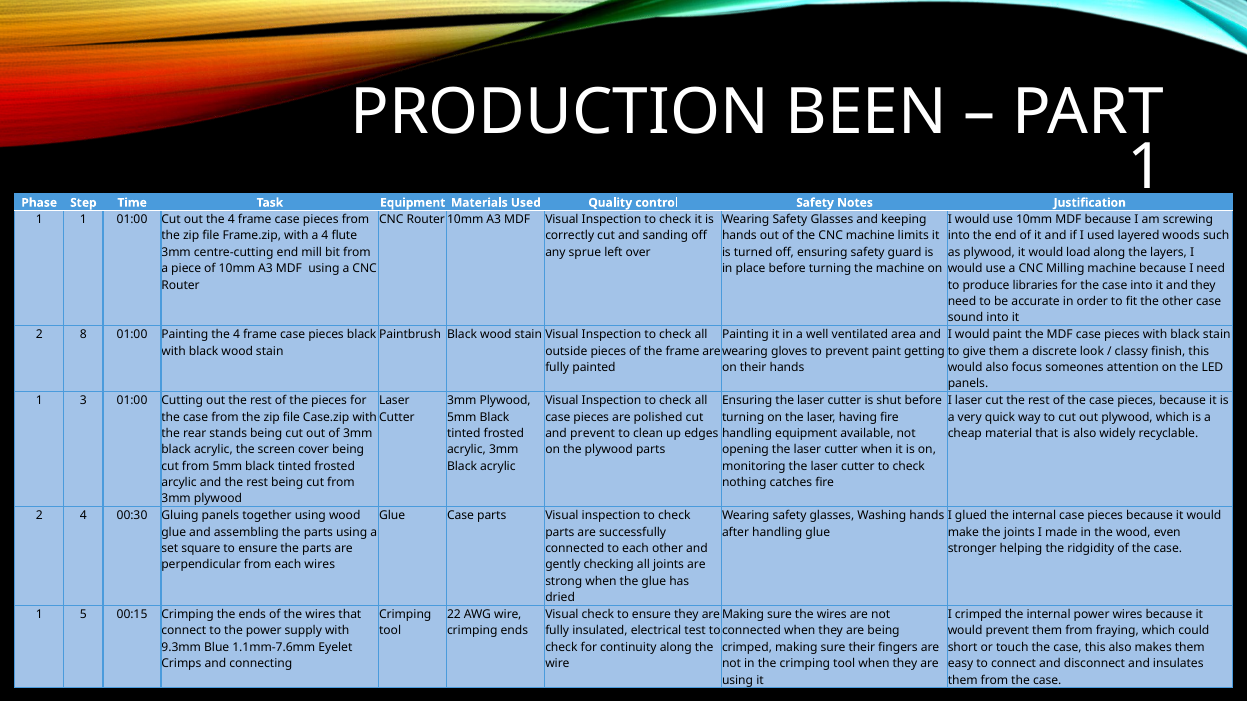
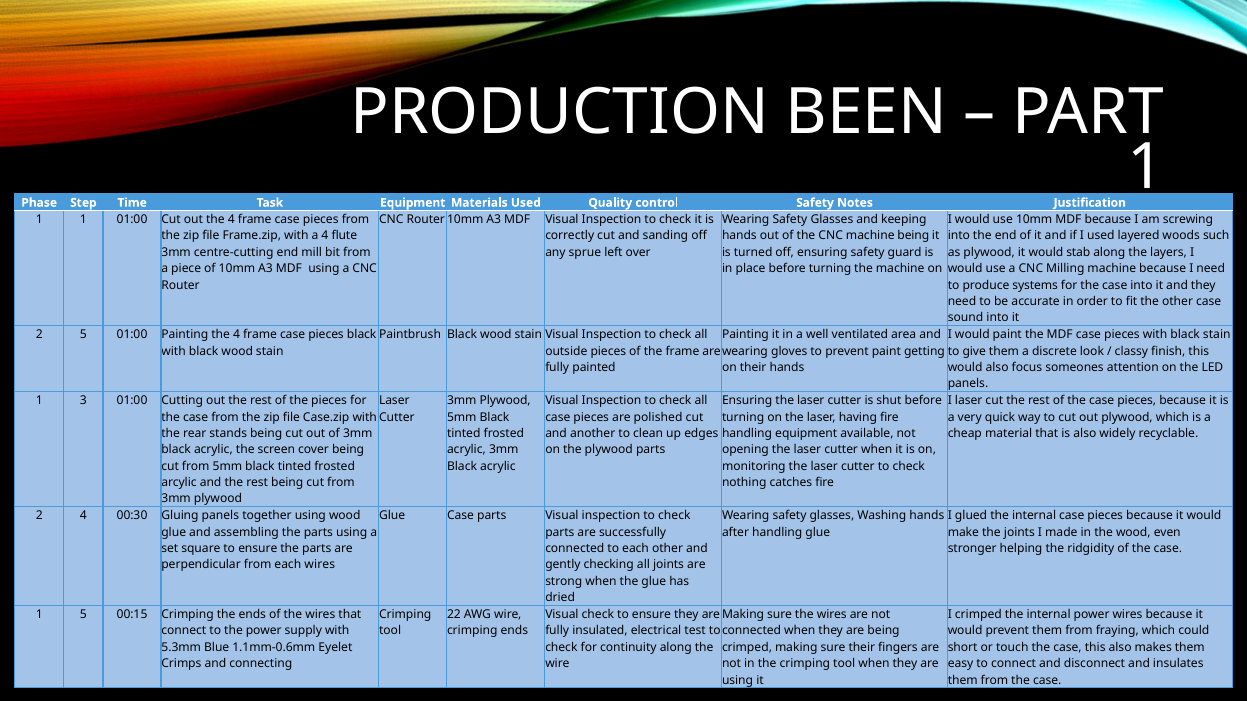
machine limits: limits -> being
load: load -> stab
libraries: libraries -> systems
2 8: 8 -> 5
and prevent: prevent -> another
9.3mm: 9.3mm -> 5.3mm
1.1mm-7.6mm: 1.1mm-7.6mm -> 1.1mm-0.6mm
